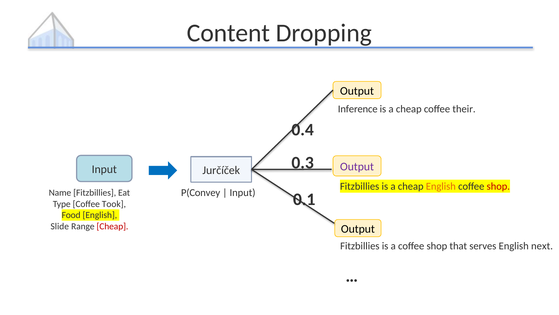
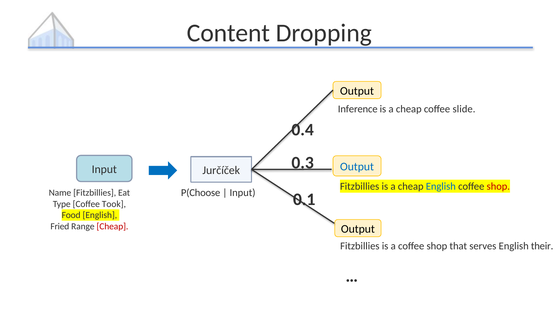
their: their -> slide
Output at (357, 166) colour: purple -> blue
English at (441, 186) colour: orange -> blue
P(Convey: P(Convey -> P(Choose
Slide: Slide -> Fried
next: next -> their
